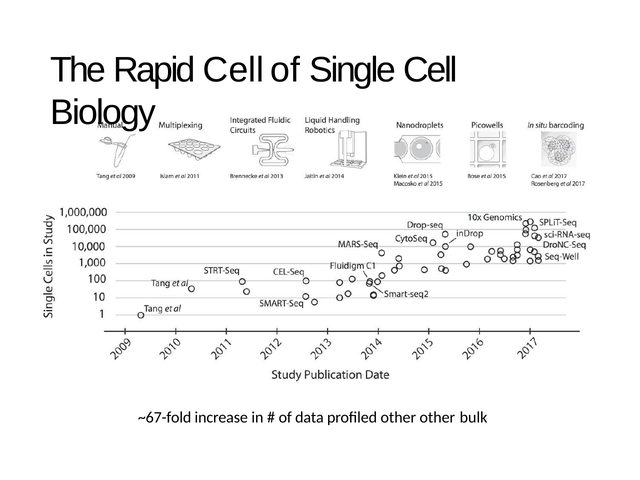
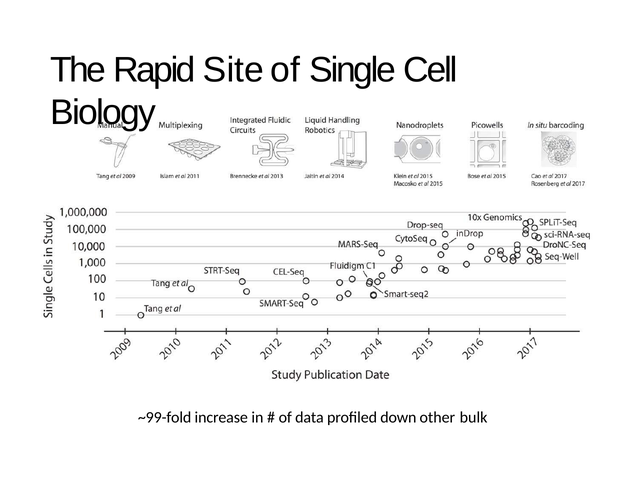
Rapid Cell: Cell -> Site
~67-fold: ~67-fold -> ~99-fold
profiled other: other -> down
